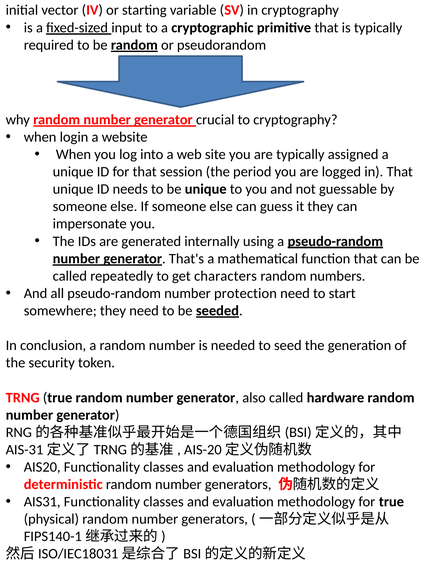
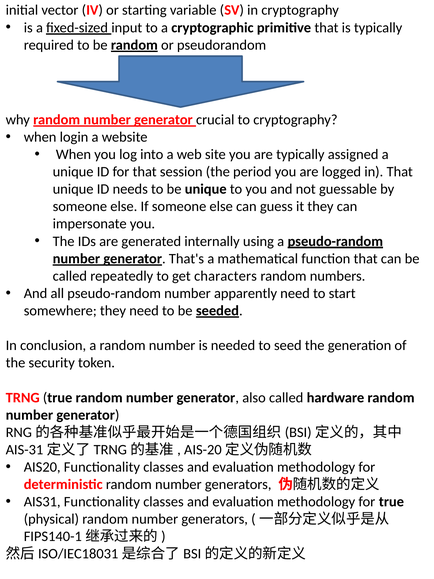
protection: protection -> apparently
